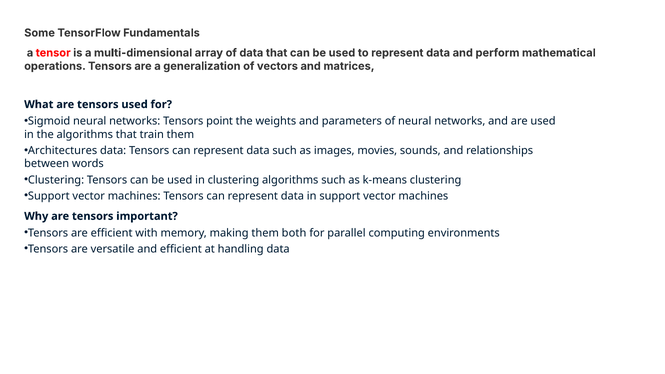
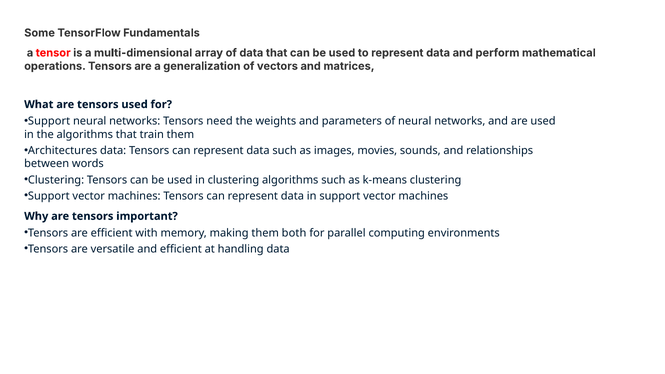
Sigmoid at (49, 121): Sigmoid -> Support
point: point -> need
